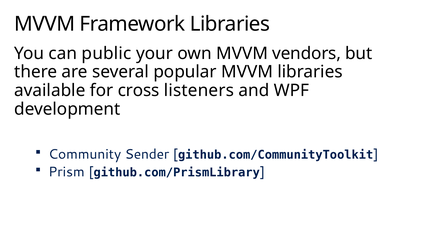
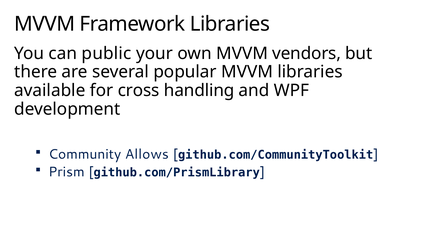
listeners: listeners -> handling
Sender: Sender -> Allows
